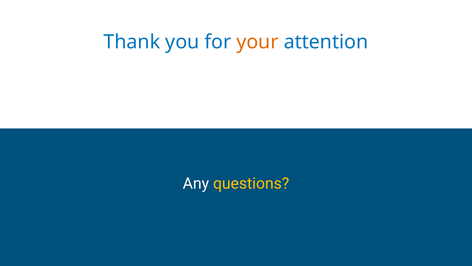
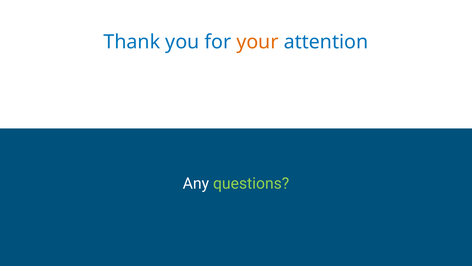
questions colour: yellow -> light green
